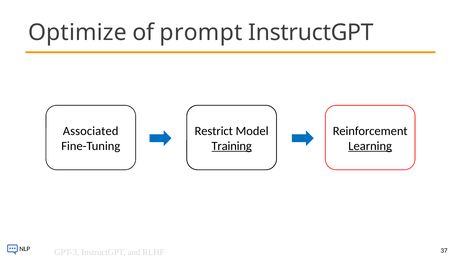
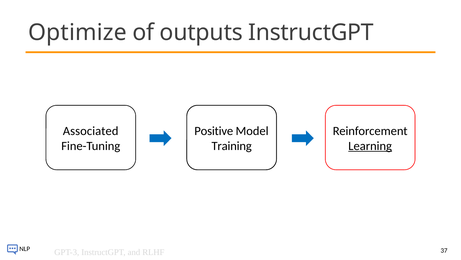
prompt: prompt -> outputs
Restrict: Restrict -> Positive
Training underline: present -> none
